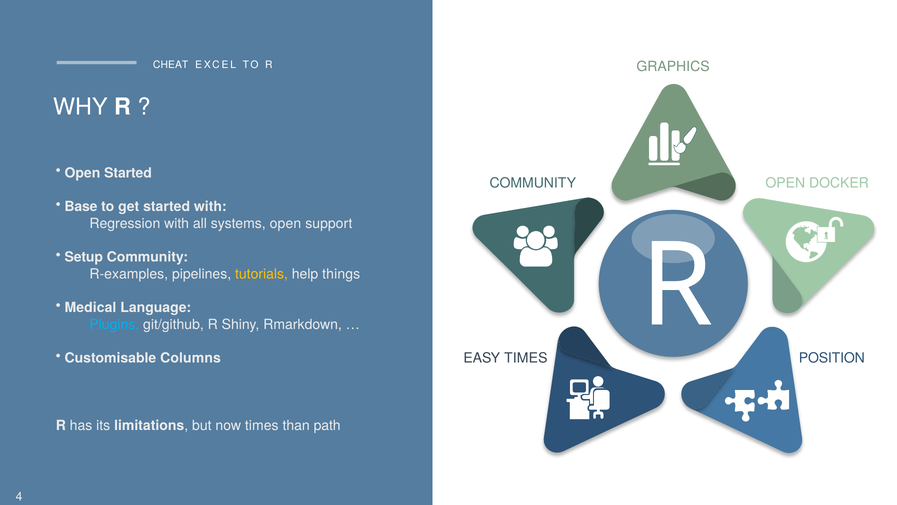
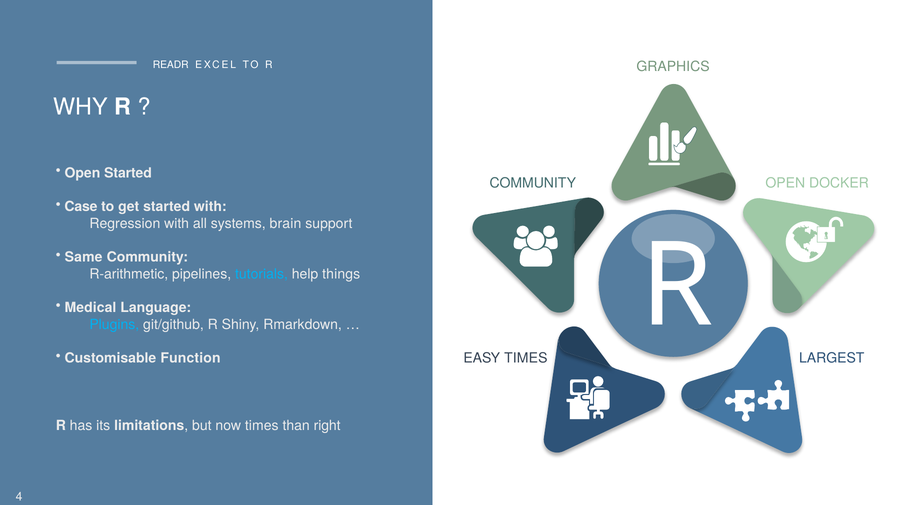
CHEAT: CHEAT -> READR
Base: Base -> Case
systems open: open -> brain
Setup: Setup -> Same
R-examples: R-examples -> R-arithmetic
tutorials colour: yellow -> light blue
Columns: Columns -> Function
POSITION: POSITION -> LARGEST
path: path -> right
